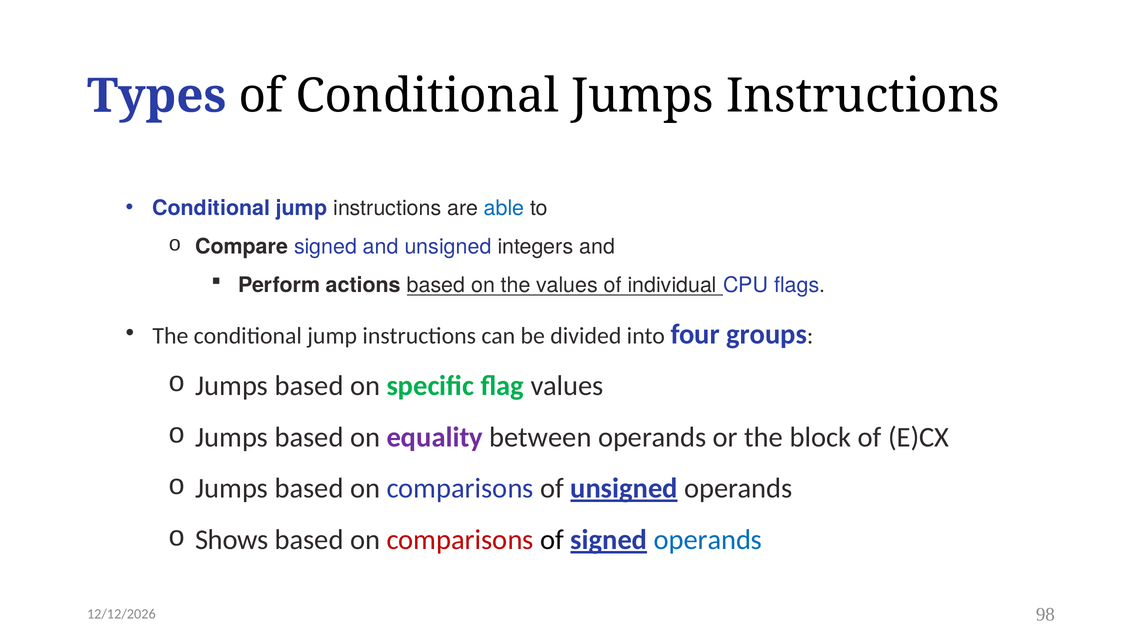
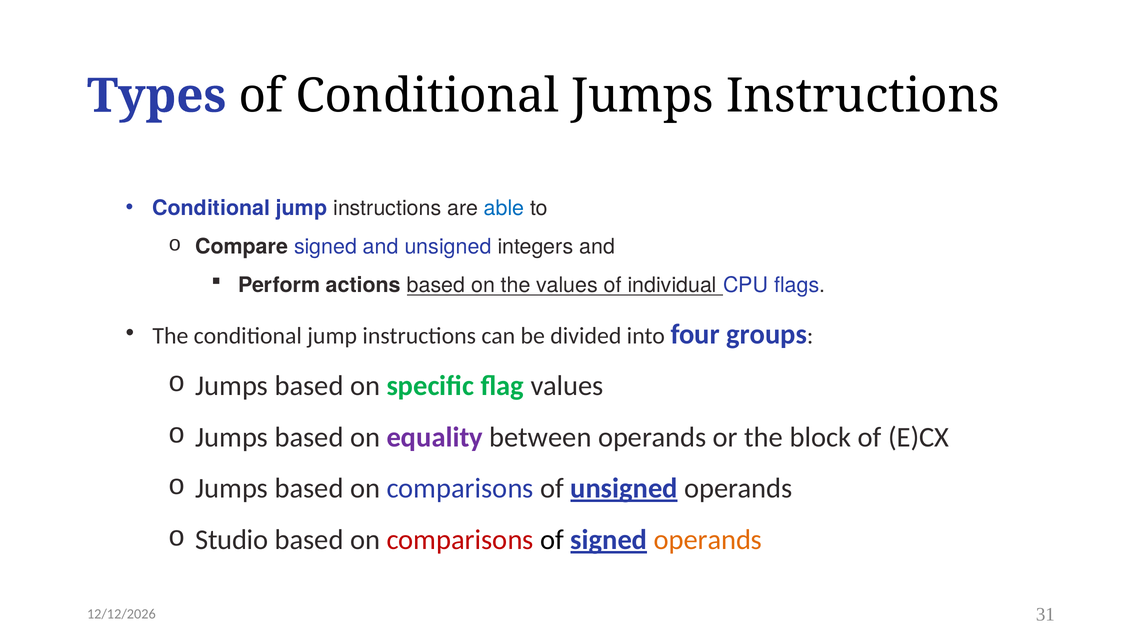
Shows: Shows -> Studio
operands at (708, 539) colour: blue -> orange
98: 98 -> 31
